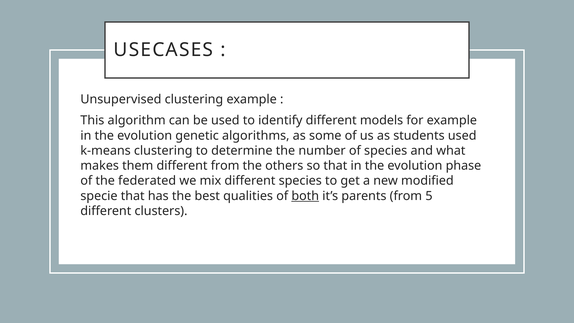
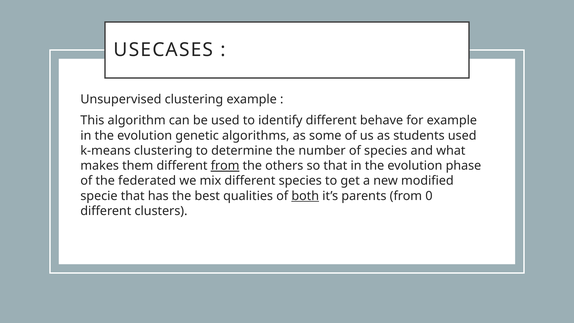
models: models -> behave
from at (225, 166) underline: none -> present
5: 5 -> 0
